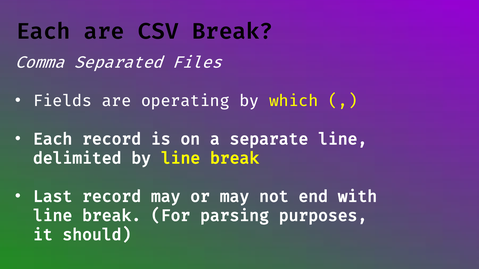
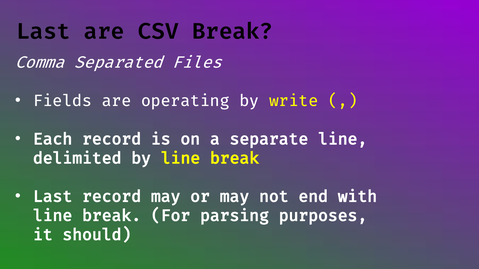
Each at (43, 32): Each -> Last
which: which -> write
